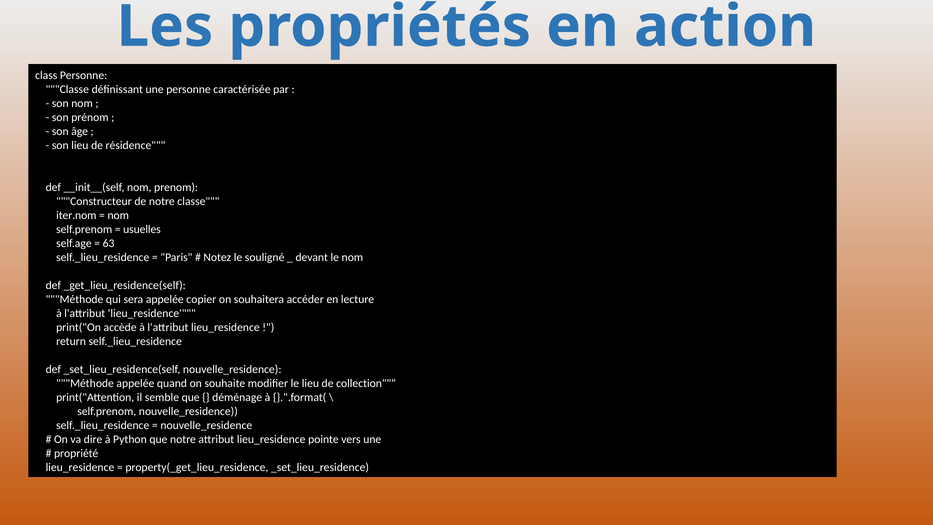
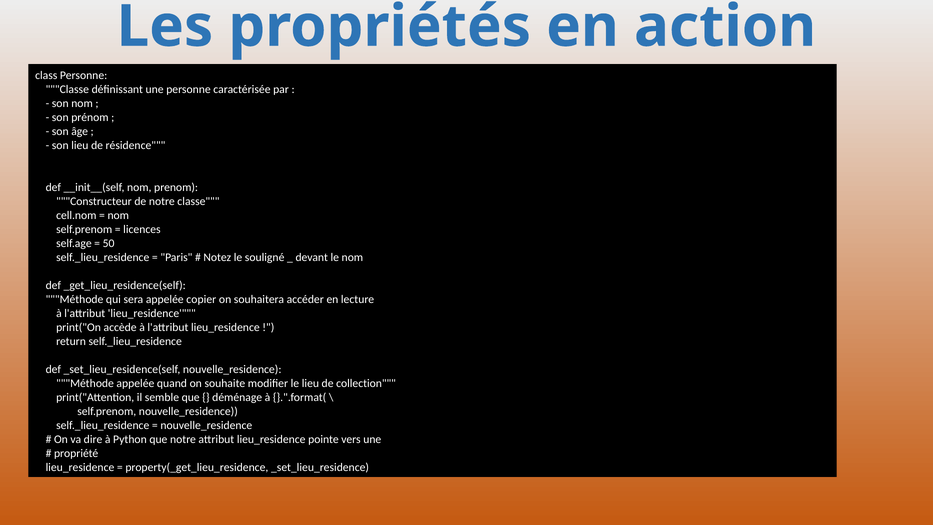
iter.nom: iter.nom -> cell.nom
usuelles: usuelles -> licences
63: 63 -> 50
